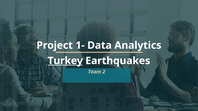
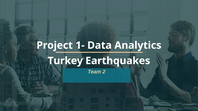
Turkey underline: present -> none
